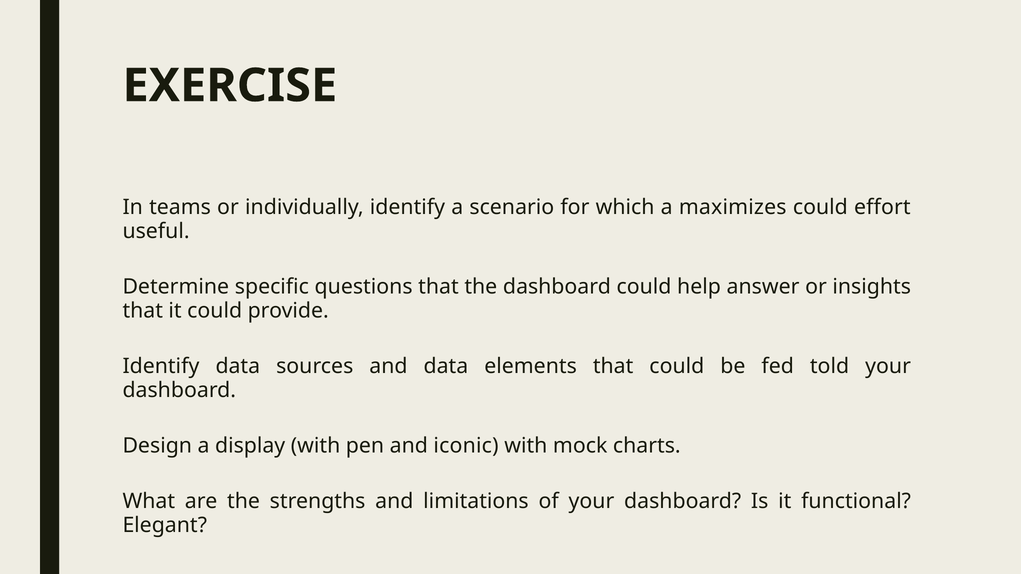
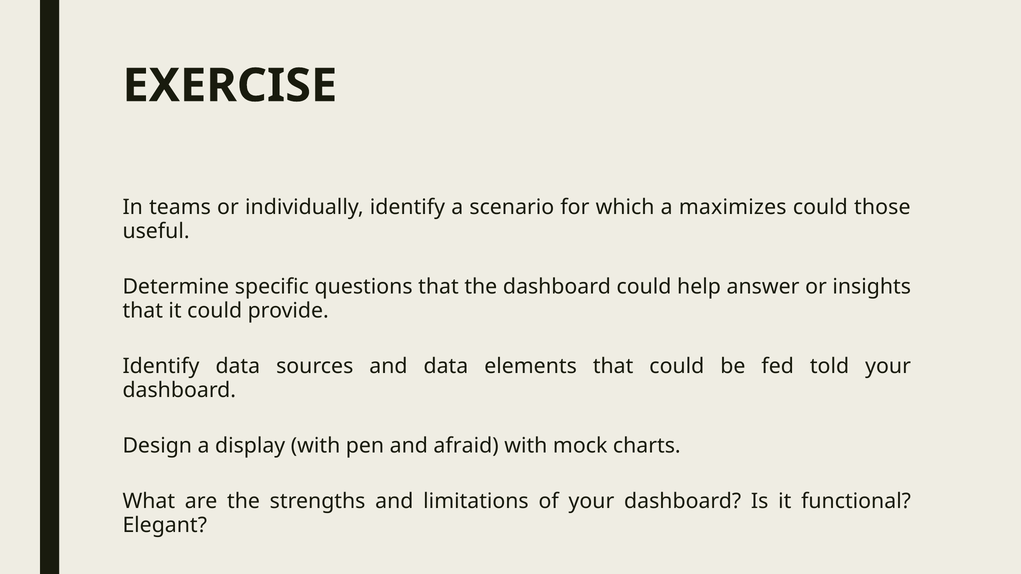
effort: effort -> those
iconic: iconic -> afraid
